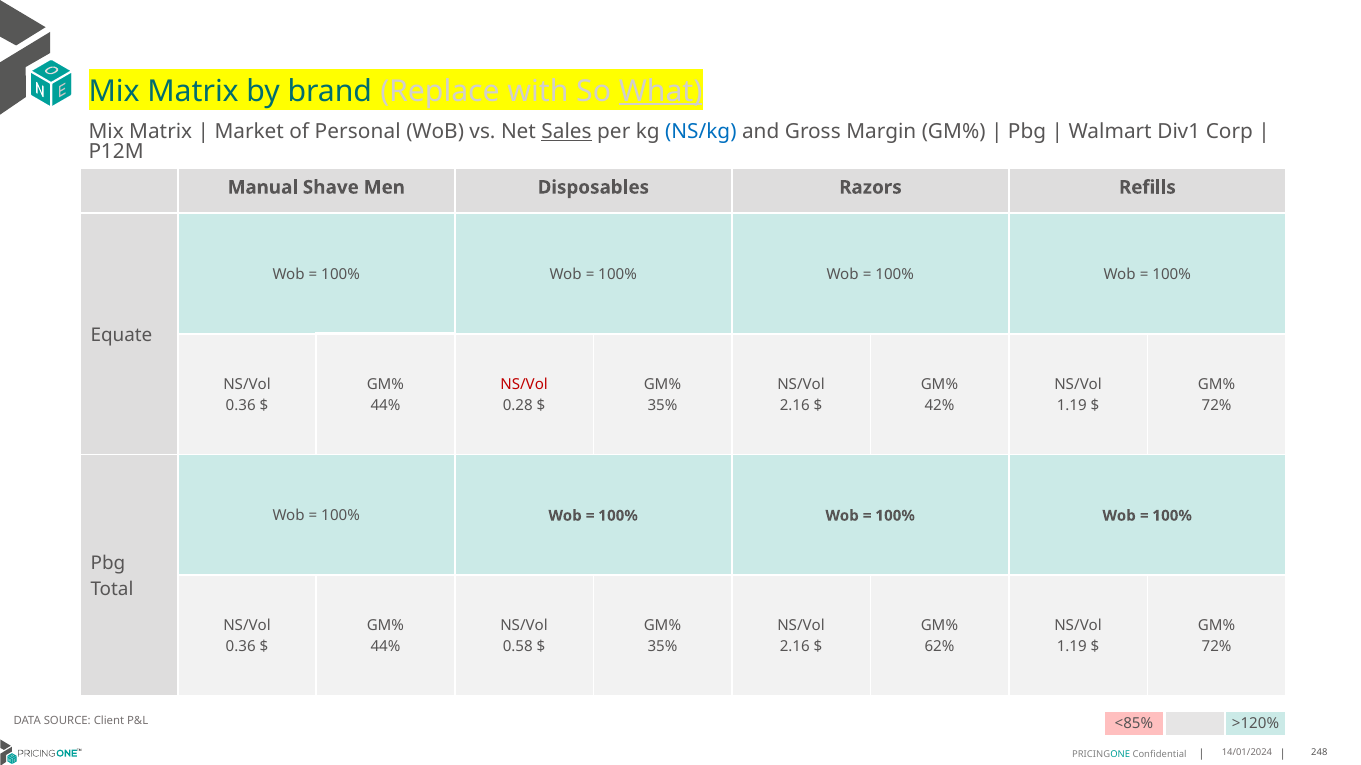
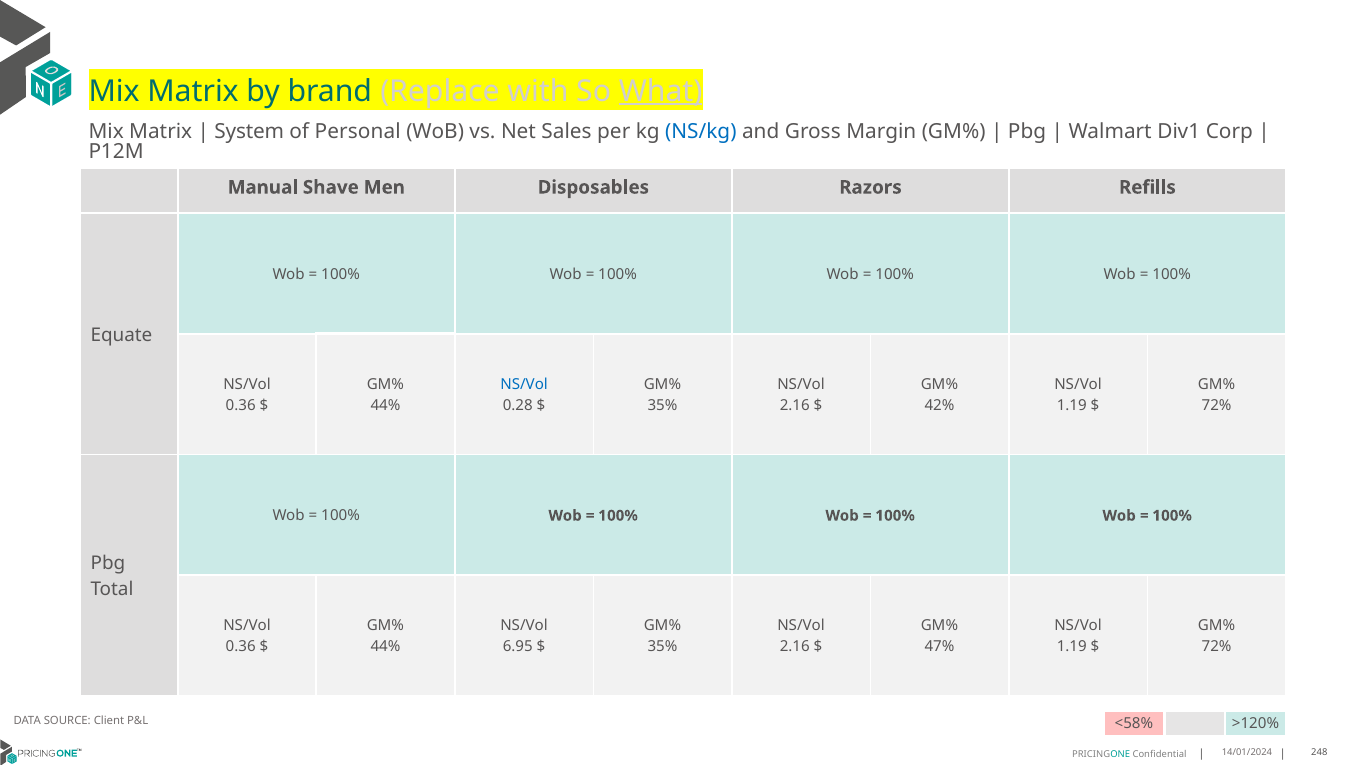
Market: Market -> System
Sales underline: present -> none
NS/Vol at (524, 385) colour: red -> blue
0.58: 0.58 -> 6.95
62%: 62% -> 47%
<85%: <85% -> <58%
